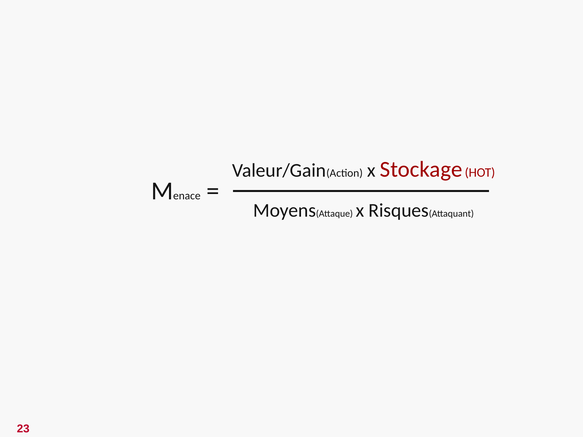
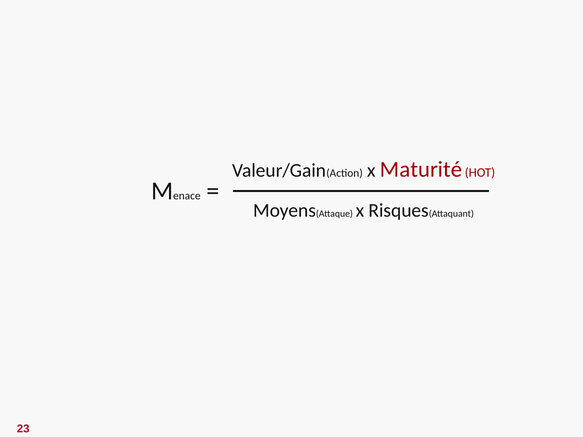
Stockage: Stockage -> Maturité
